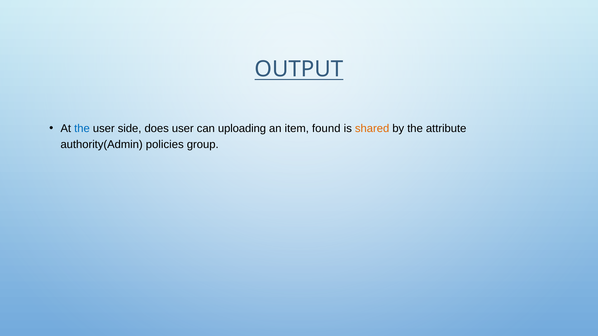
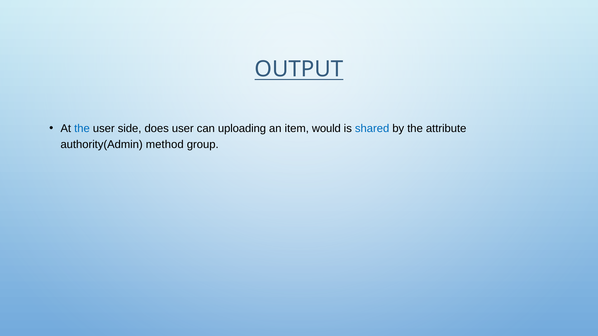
found: found -> would
shared colour: orange -> blue
policies: policies -> method
